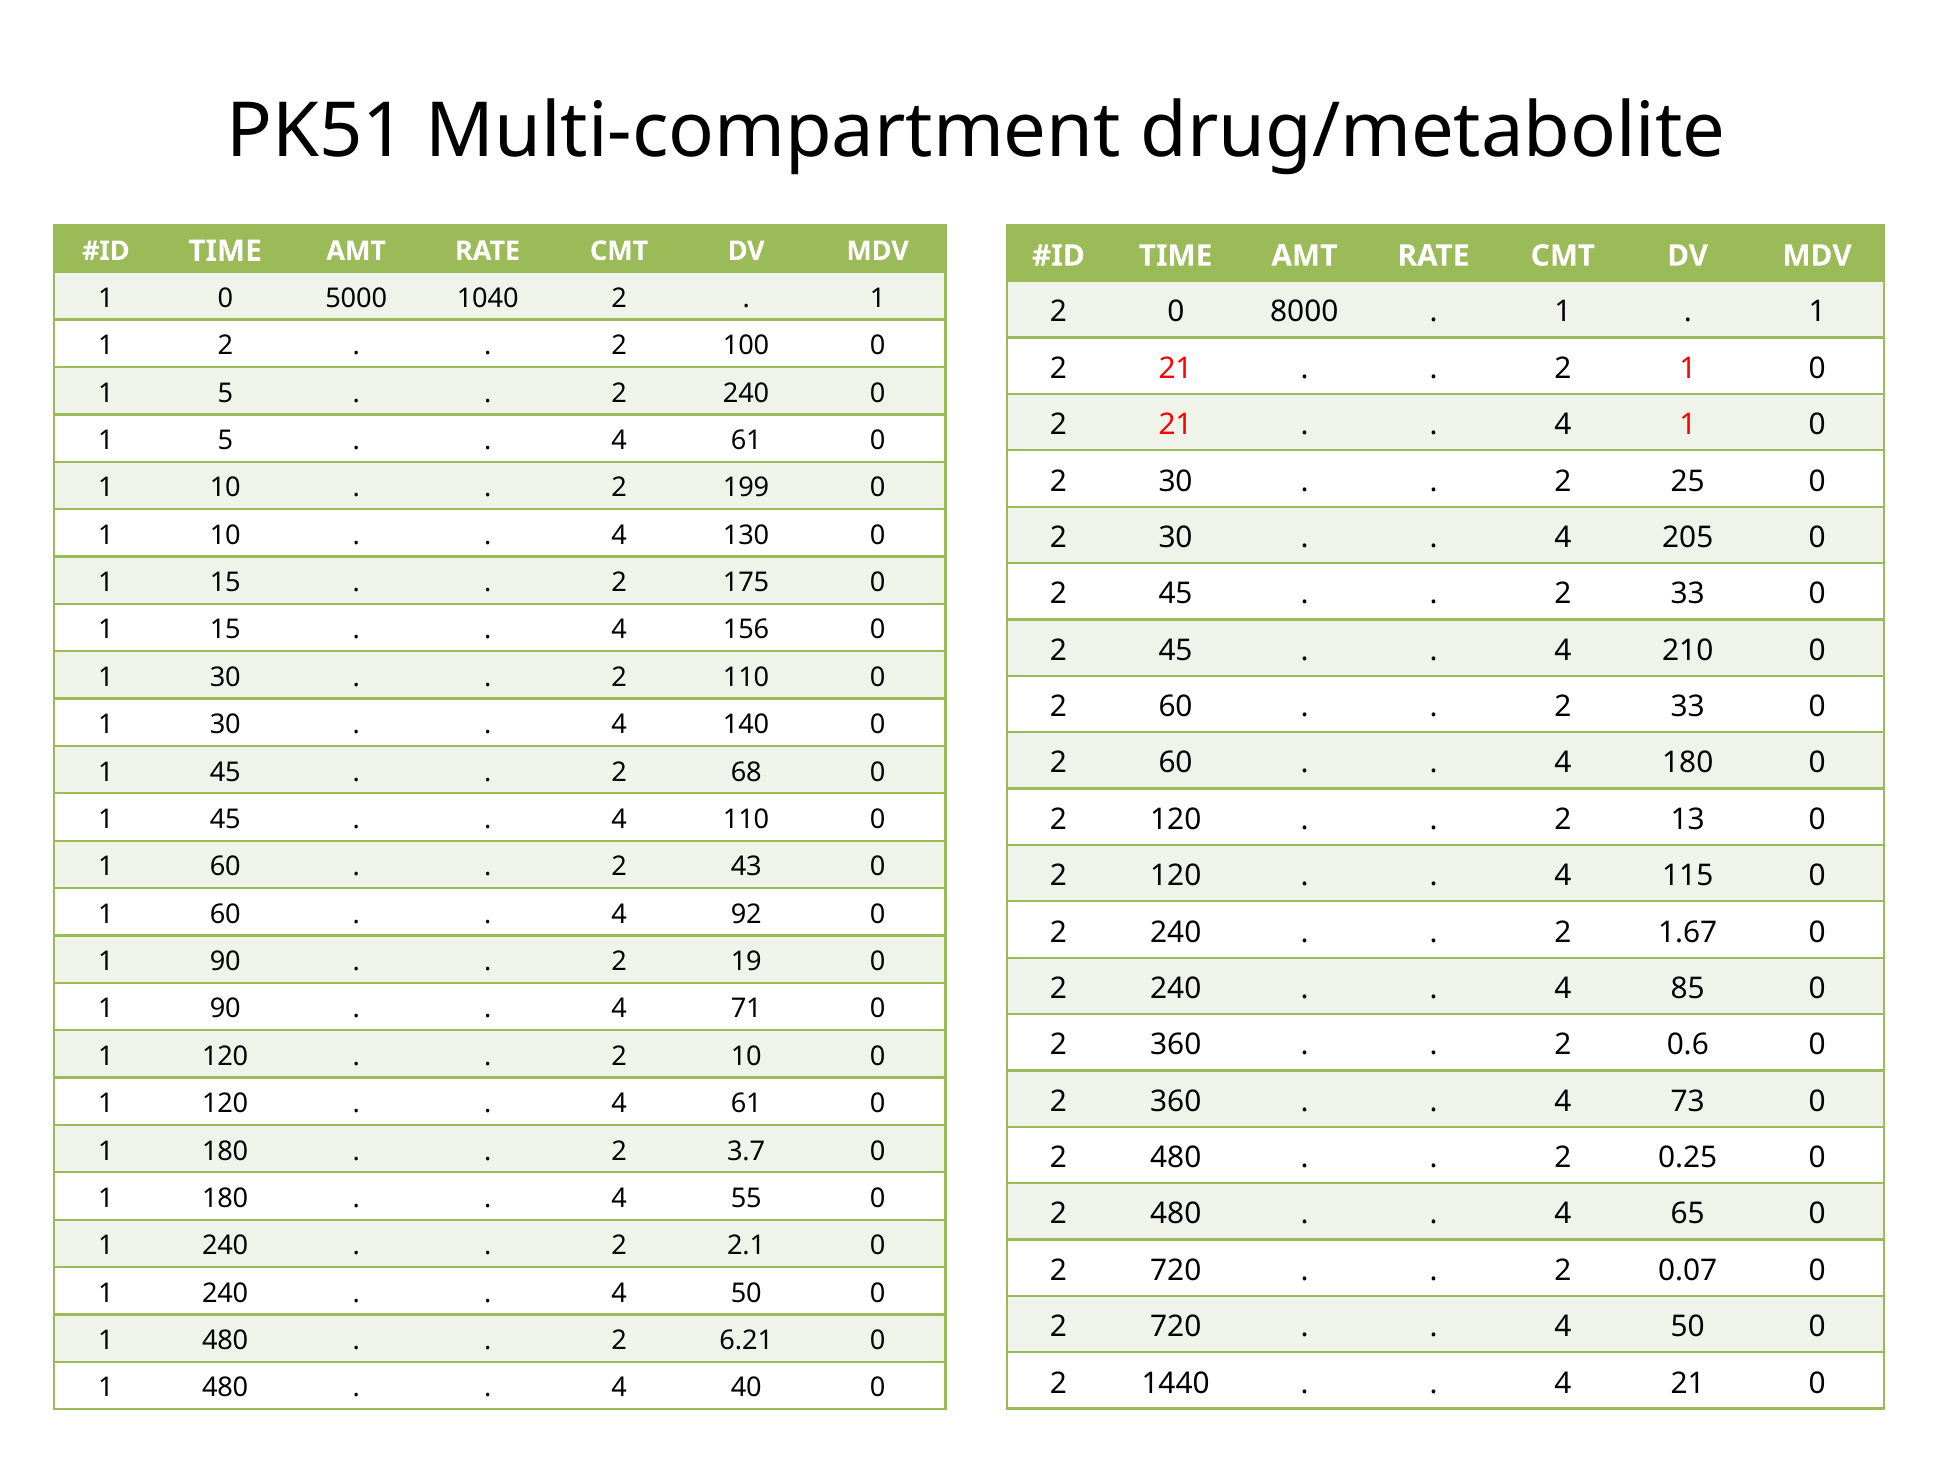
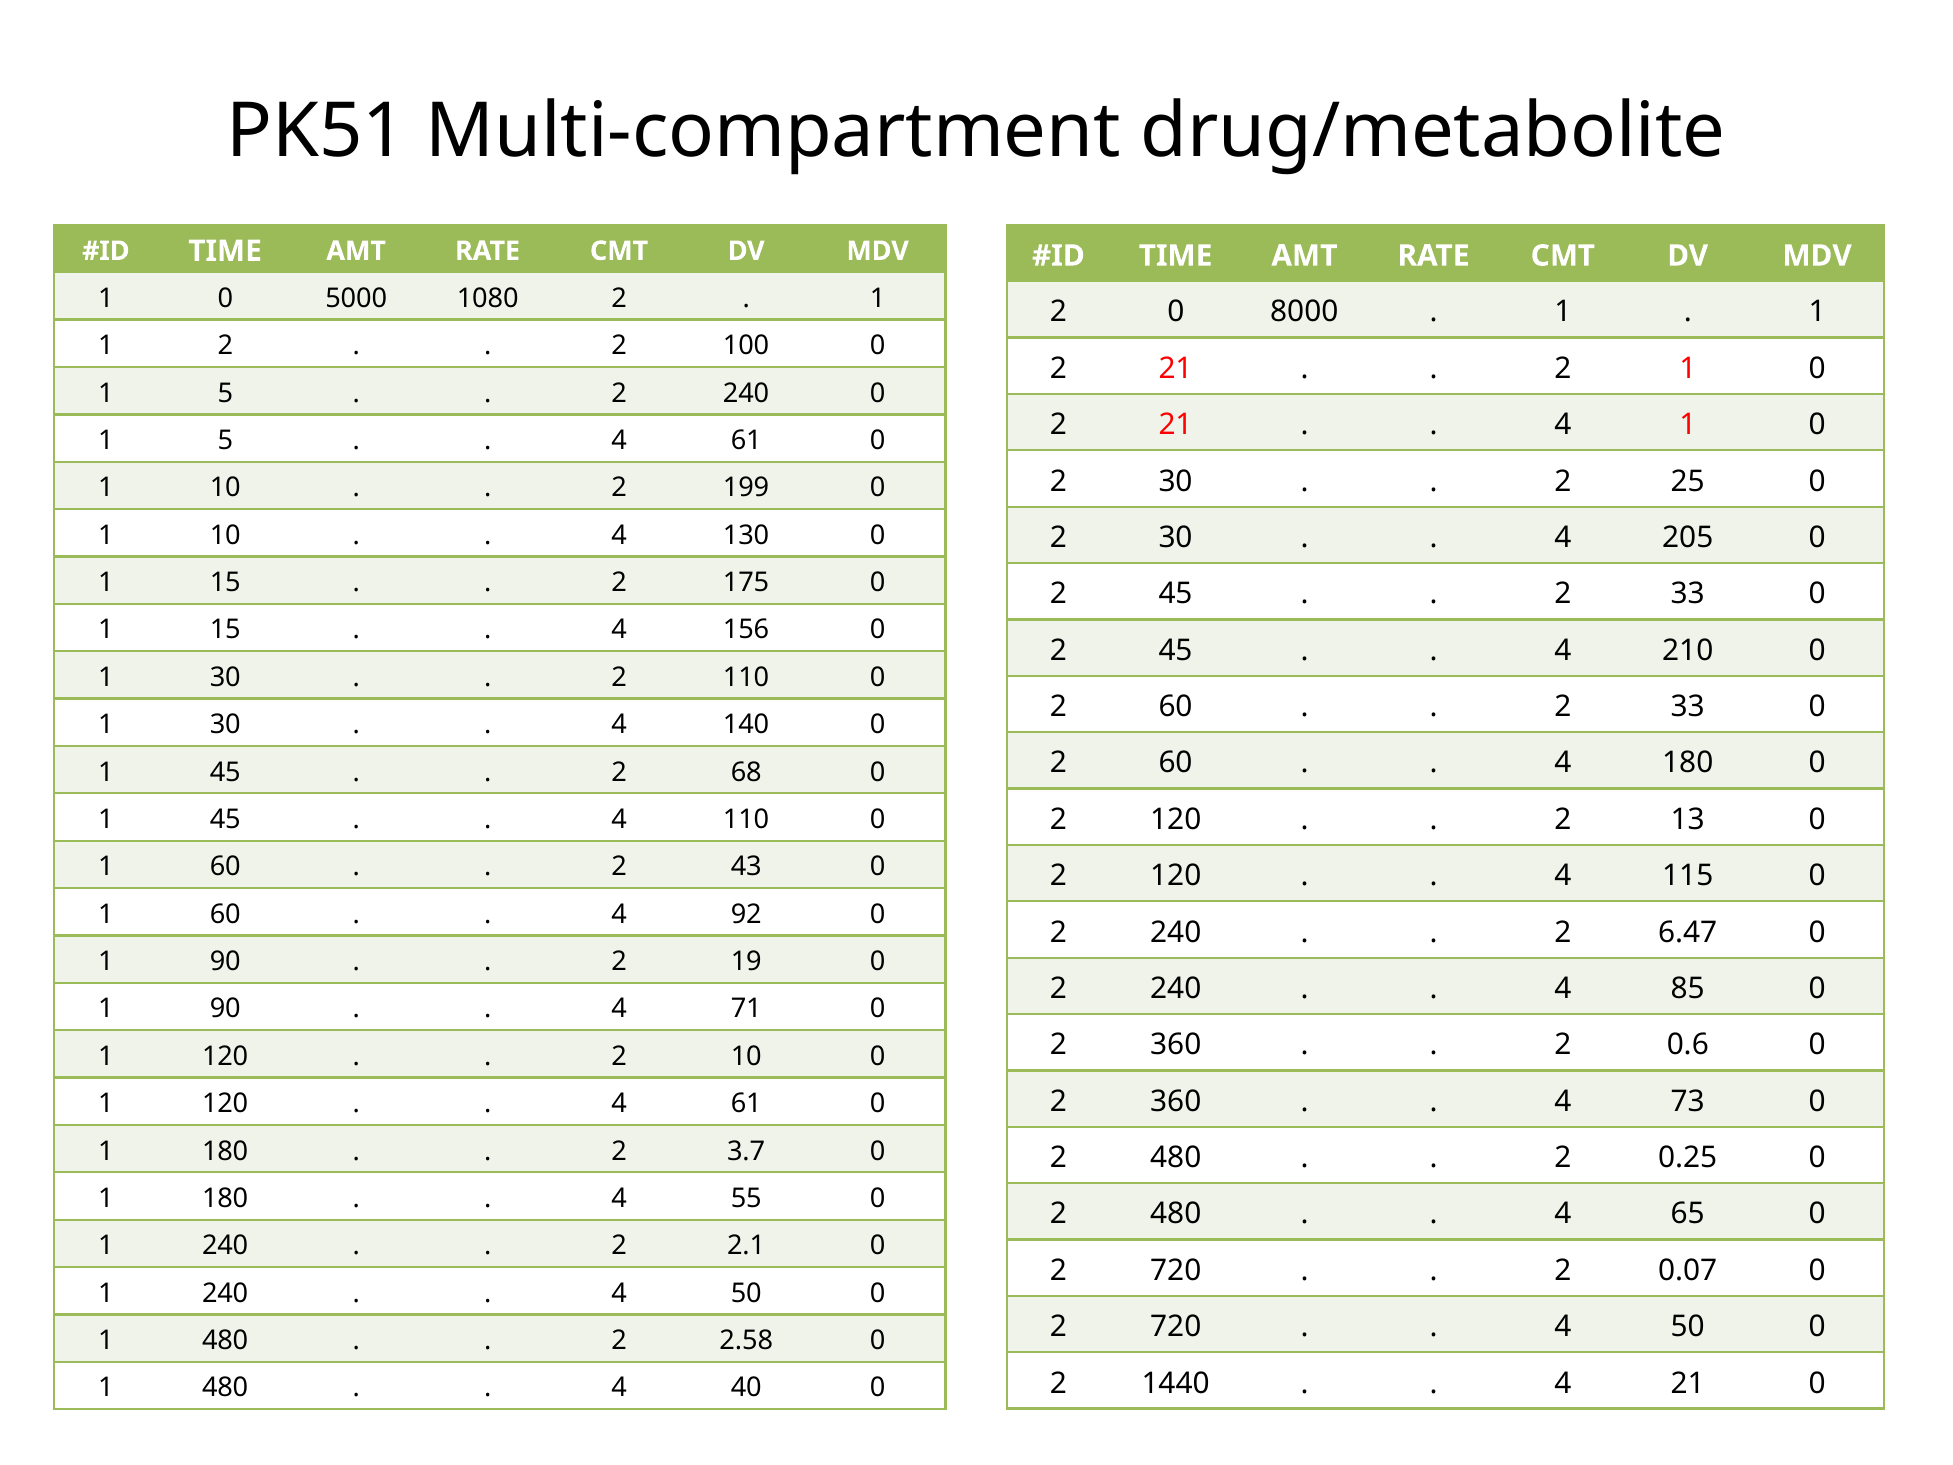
1040: 1040 -> 1080
1.67: 1.67 -> 6.47
6.21: 6.21 -> 2.58
